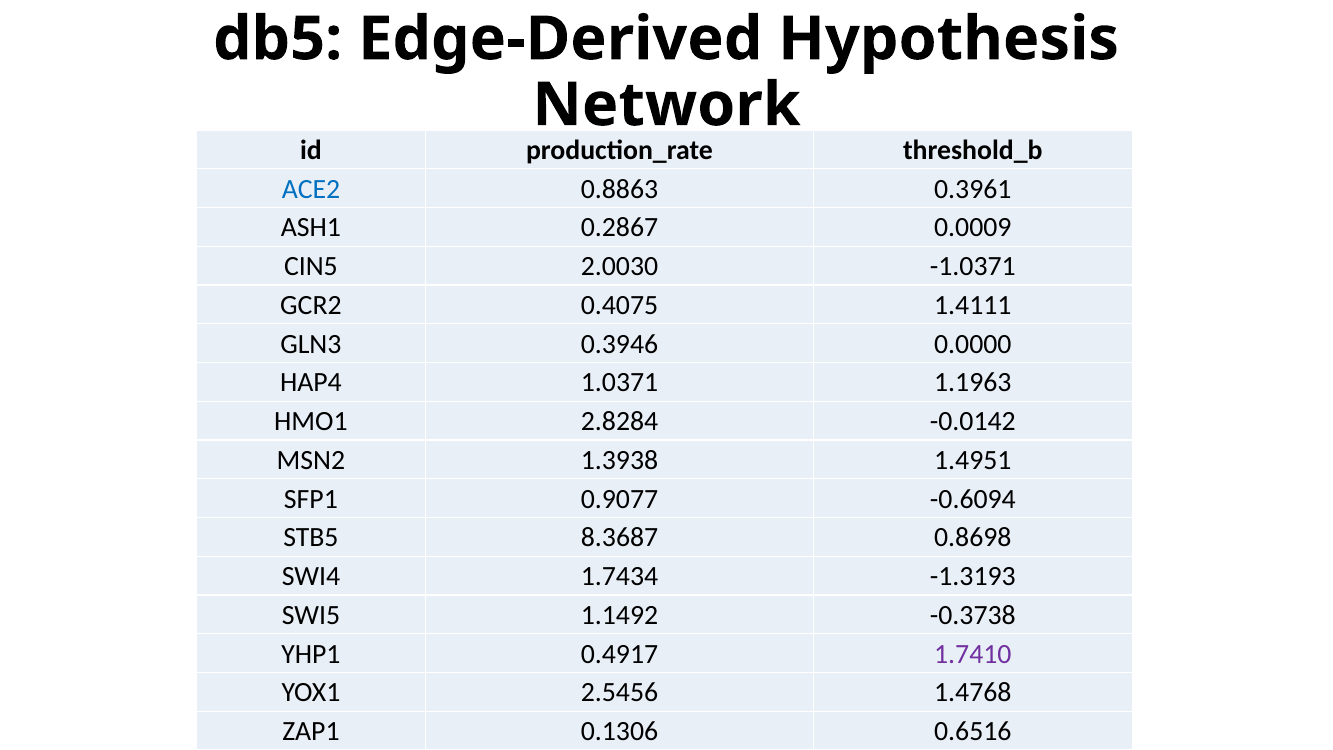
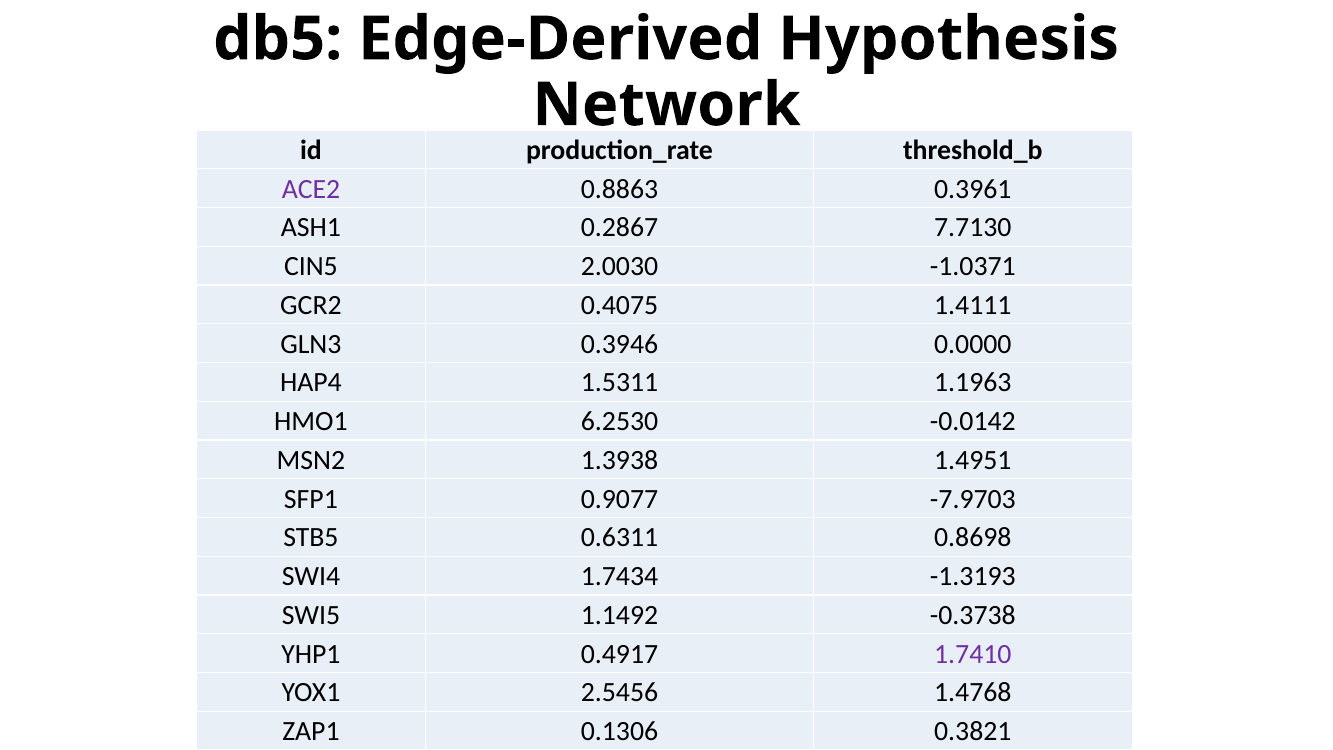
ACE2 colour: blue -> purple
0.0009: 0.0009 -> 7.7130
1.0371: 1.0371 -> 1.5311
2.8284: 2.8284 -> 6.2530
-0.6094: -0.6094 -> -7.9703
8.3687: 8.3687 -> 0.6311
0.6516: 0.6516 -> 0.3821
